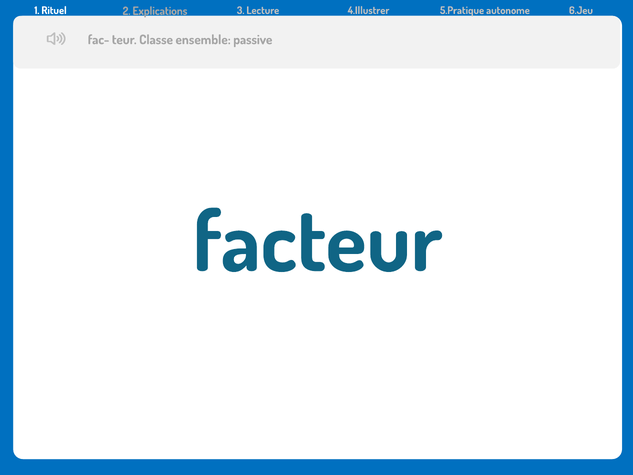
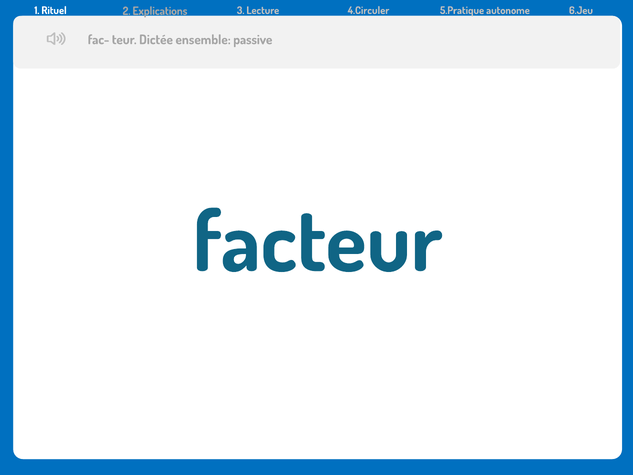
4.Illustrer: 4.Illustrer -> 4.Circuler
Classe: Classe -> Dictée
